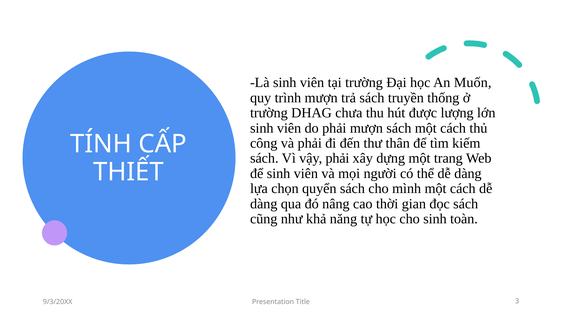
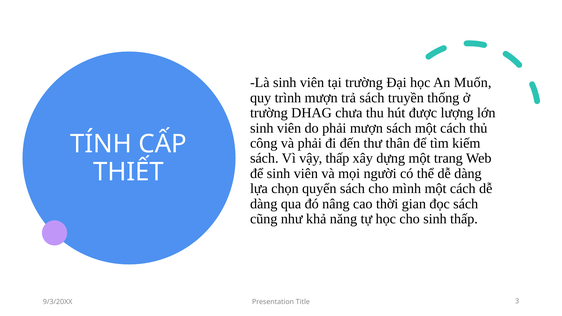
vậy phải: phải -> thấp
sinh toàn: toàn -> thấp
